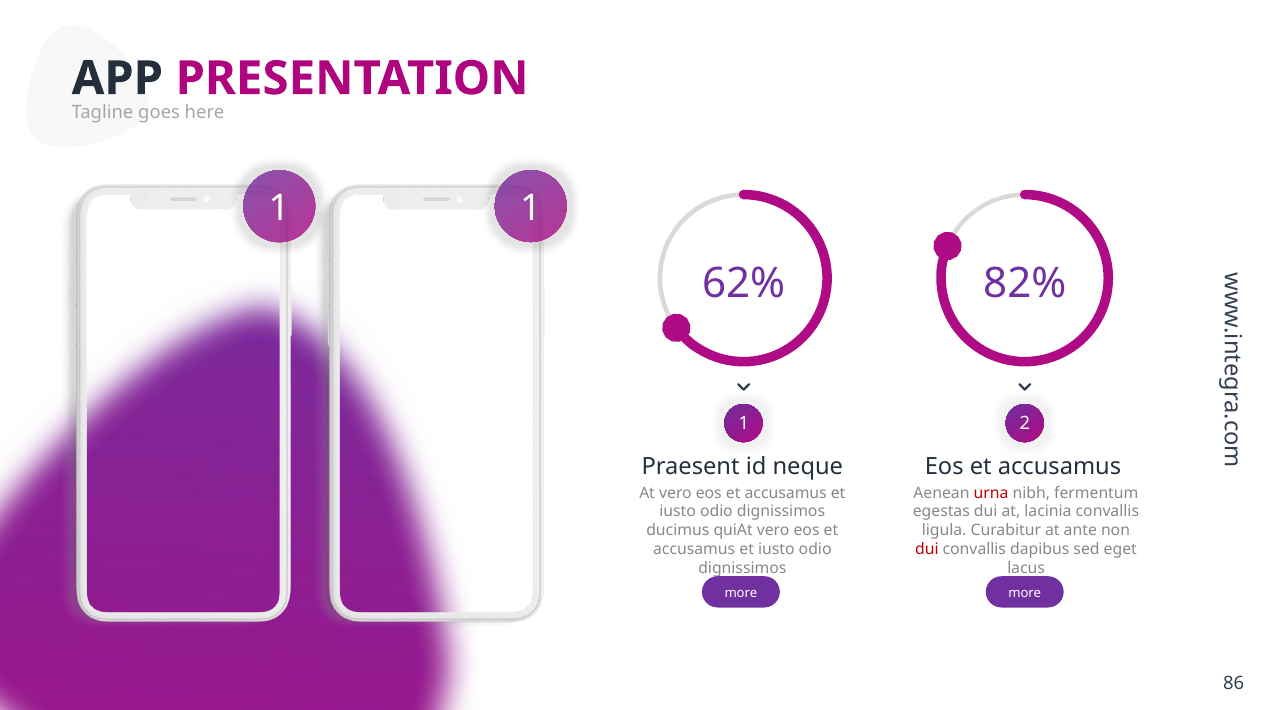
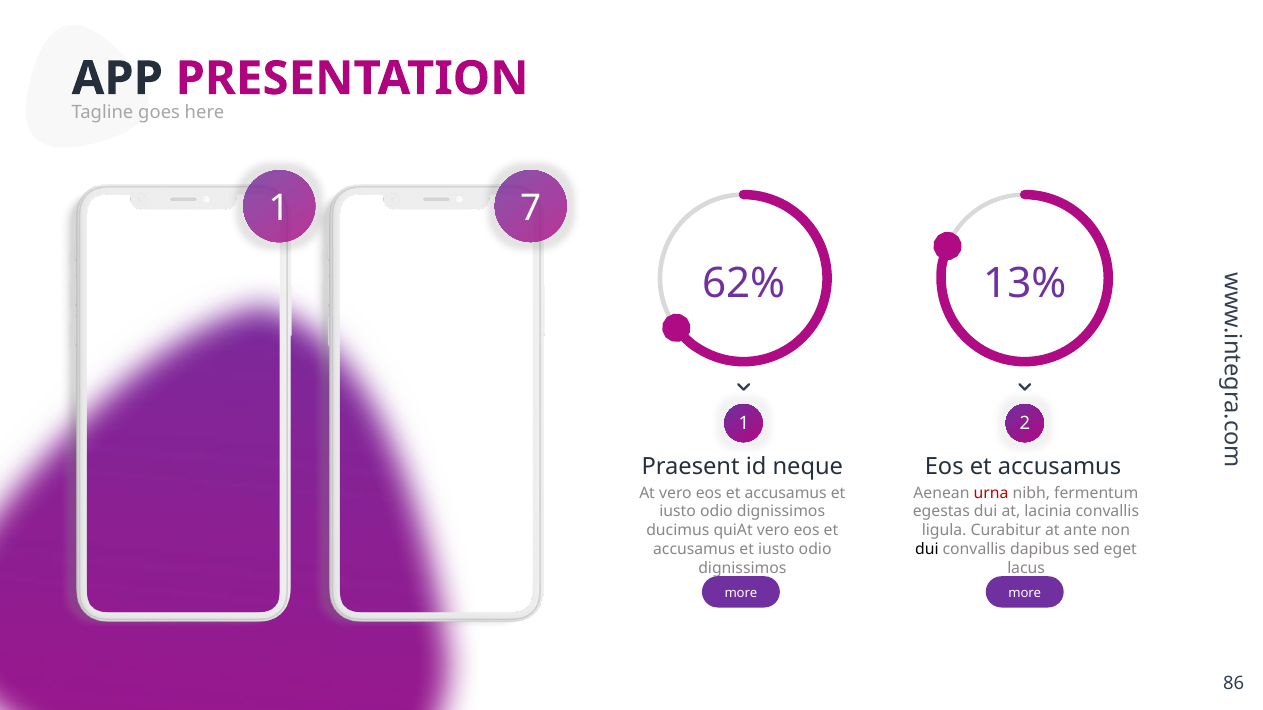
1 1: 1 -> 7
82%: 82% -> 13%
dui at (927, 550) colour: red -> black
